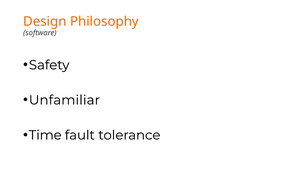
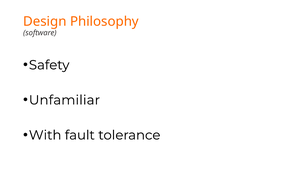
Time: Time -> With
